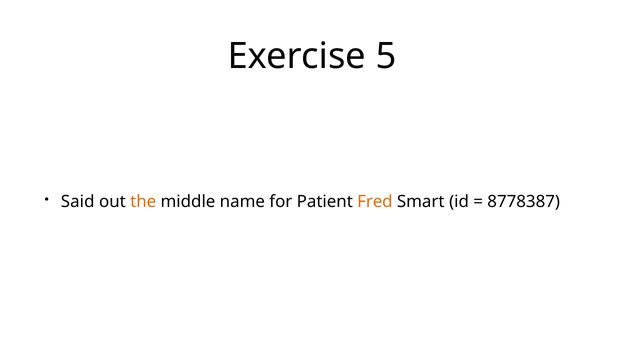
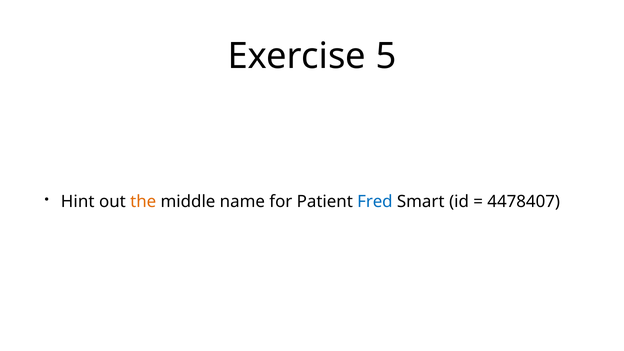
Said: Said -> Hint
Fred colour: orange -> blue
8778387: 8778387 -> 4478407
